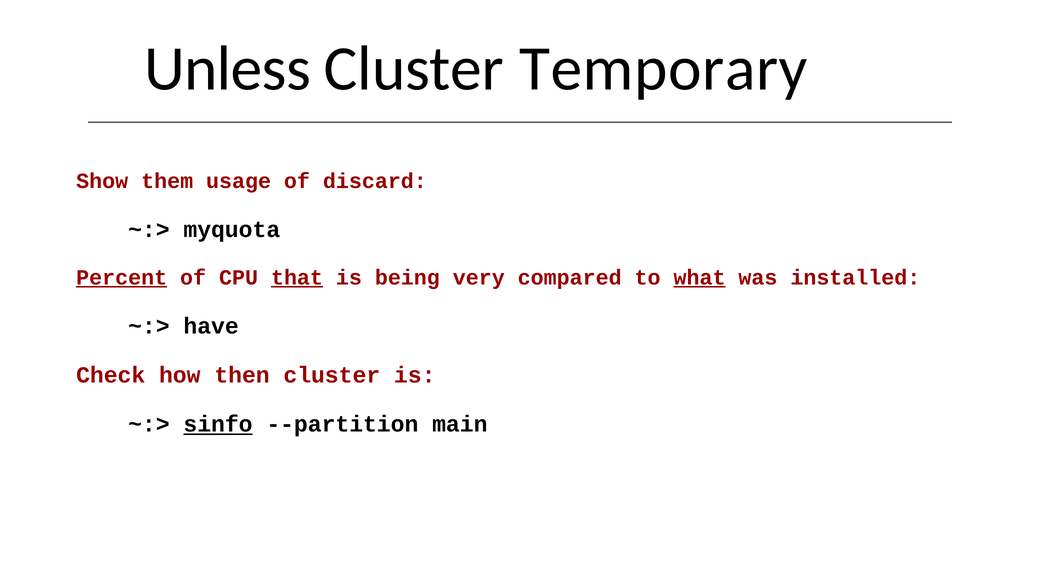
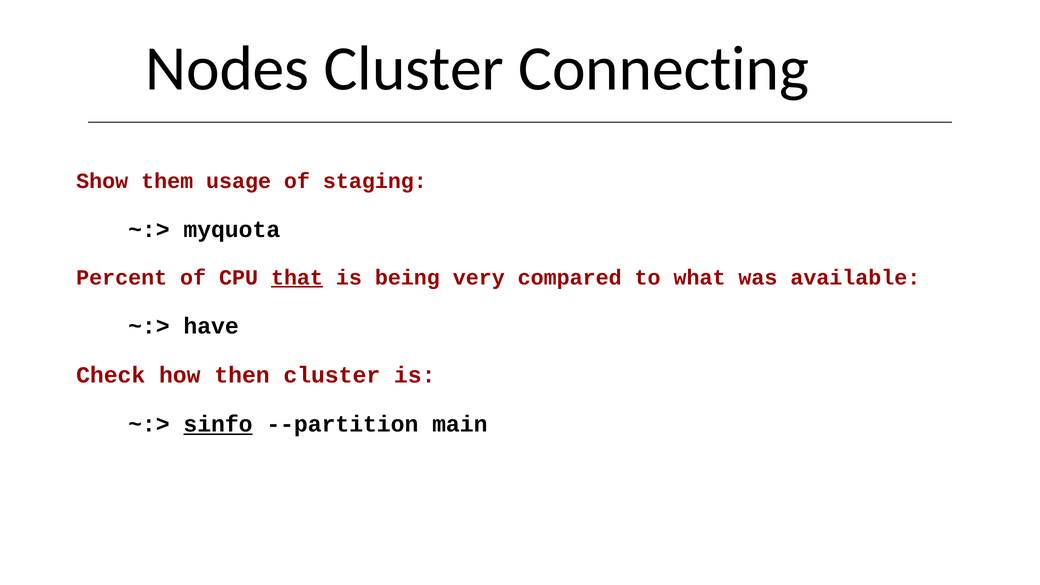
Unless: Unless -> Nodes
Temporary: Temporary -> Connecting
discard: discard -> staging
Percent underline: present -> none
what underline: present -> none
installed: installed -> available
